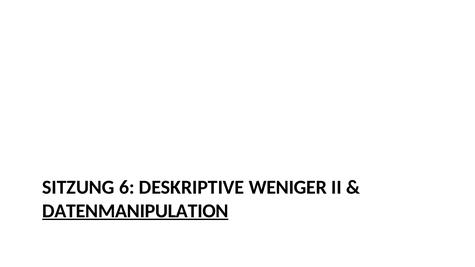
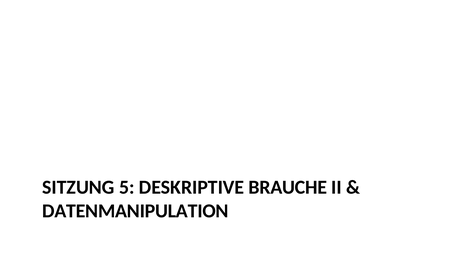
6: 6 -> 5
WENIGER: WENIGER -> BRAUCHE
DATENMANIPULATION underline: present -> none
